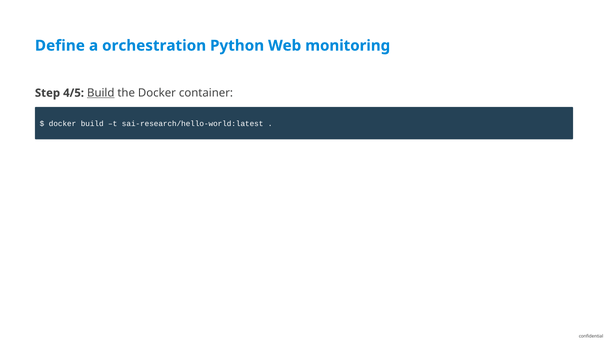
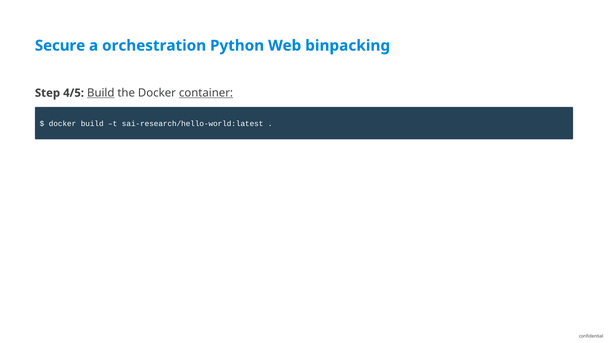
Define: Define -> Secure
monitoring: monitoring -> binpacking
container underline: none -> present
